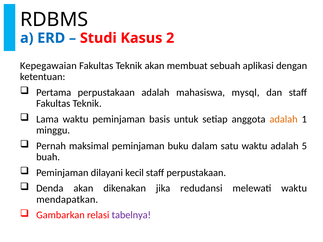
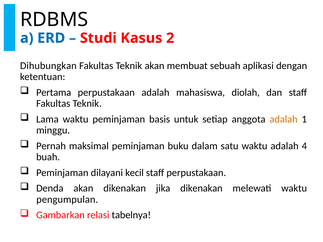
Kepegawaian: Kepegawaian -> Dihubungkan
mysql: mysql -> diolah
5: 5 -> 4
jika redudansi: redudansi -> dikenakan
mendapatkan: mendapatkan -> pengumpulan
tabelnya colour: purple -> black
